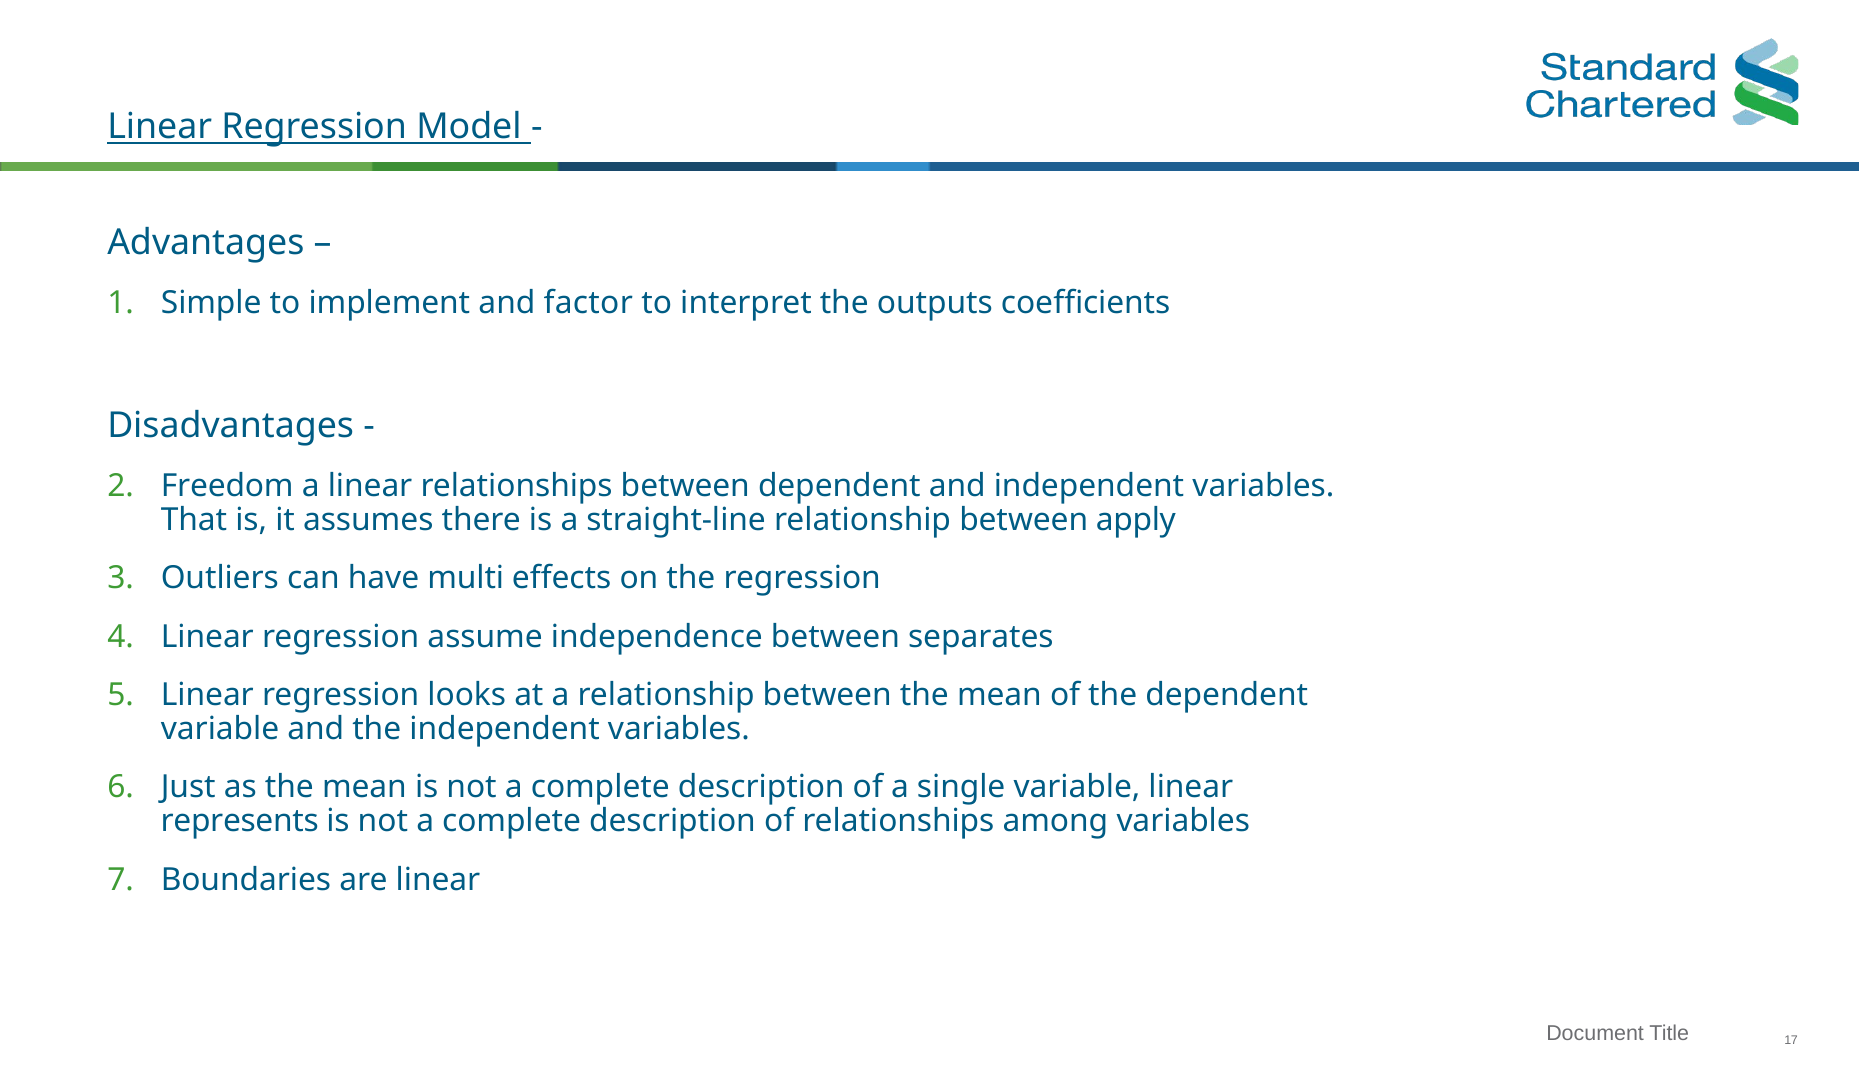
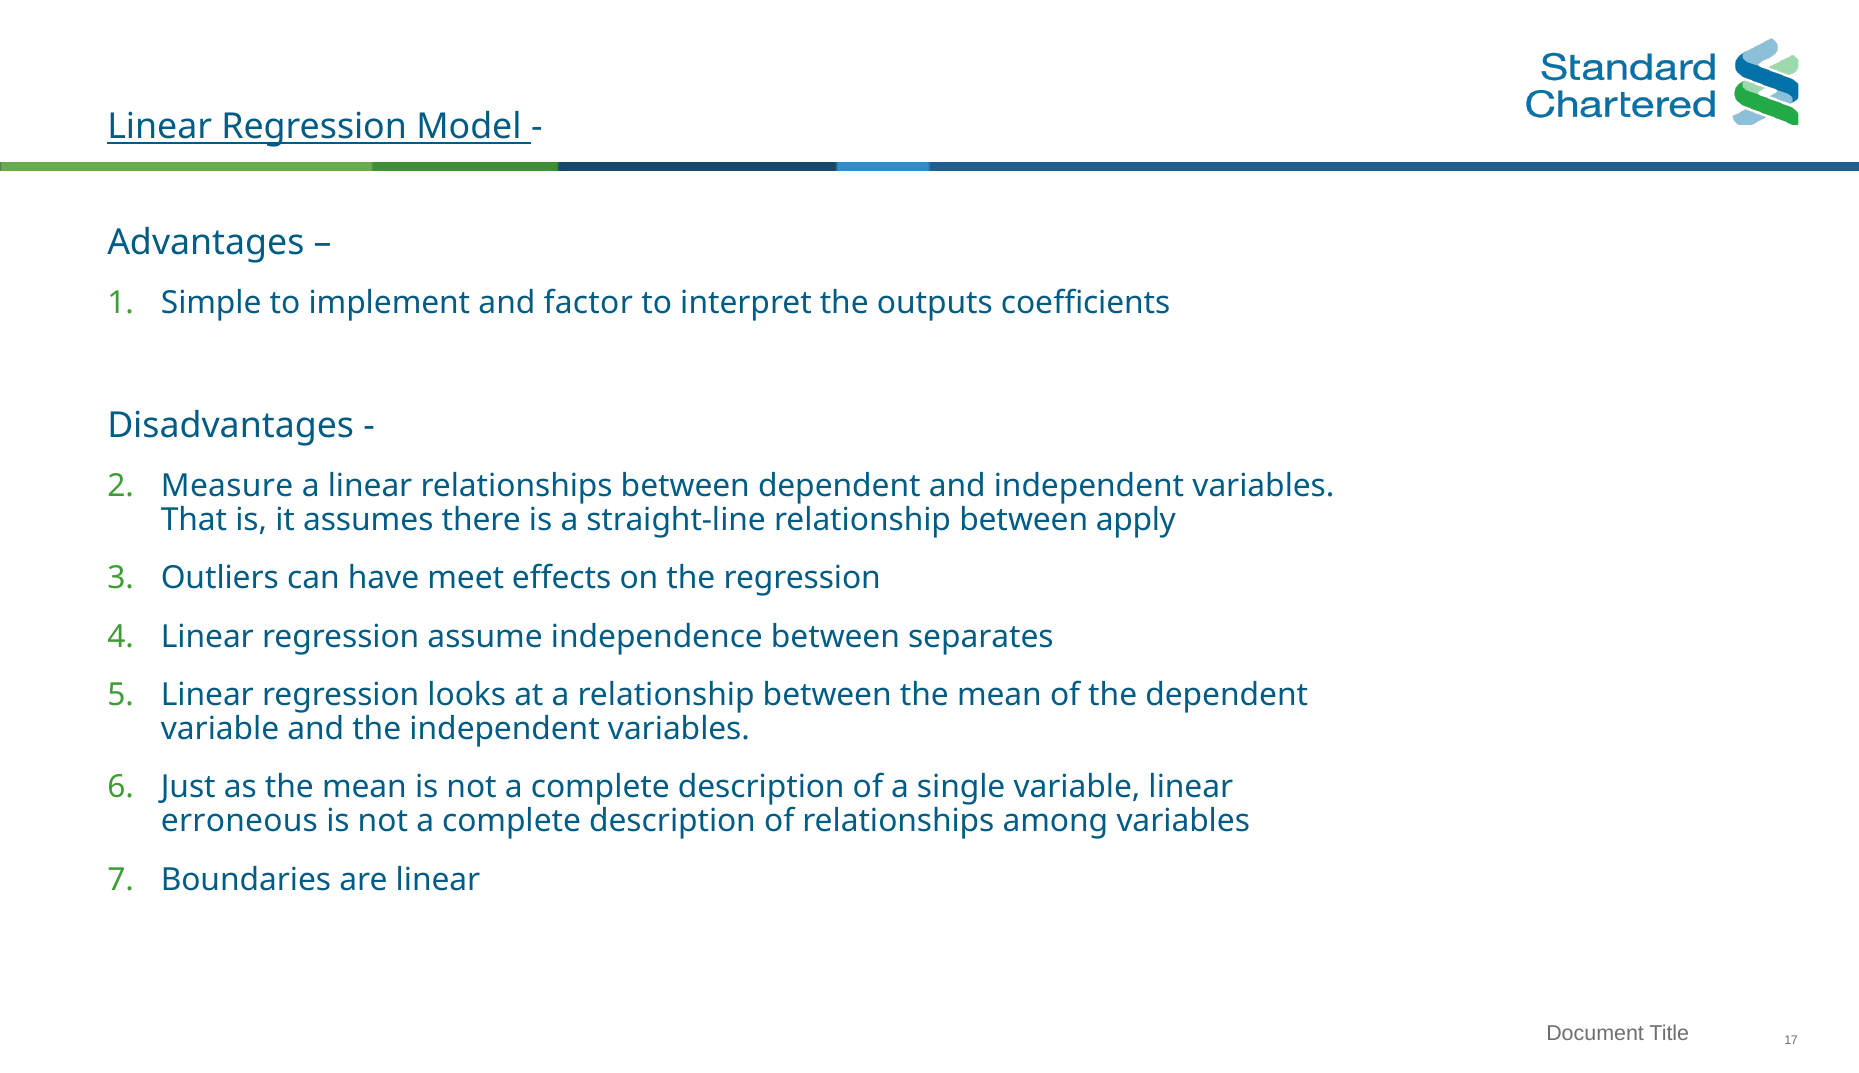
Freedom: Freedom -> Measure
multi: multi -> meet
represents: represents -> erroneous
